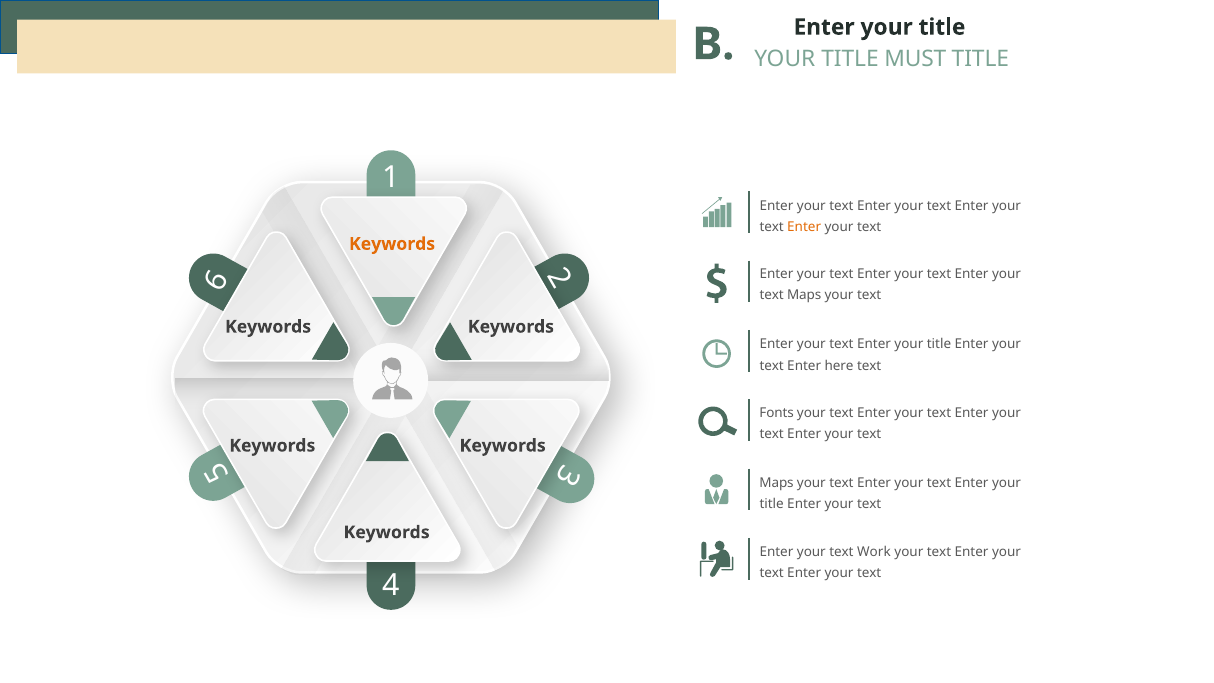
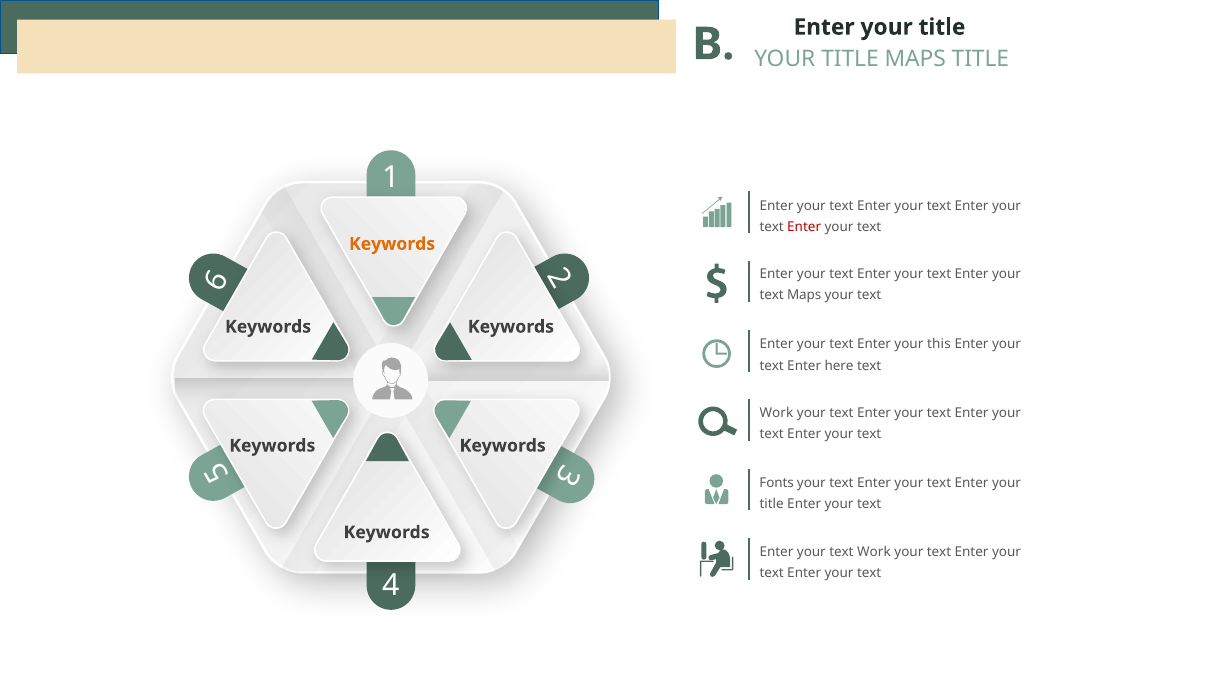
TITLE MUST: MUST -> MAPS
Enter at (804, 227) colour: orange -> red
title at (939, 344): title -> this
Fonts at (777, 413): Fonts -> Work
Maps at (777, 483): Maps -> Fonts
